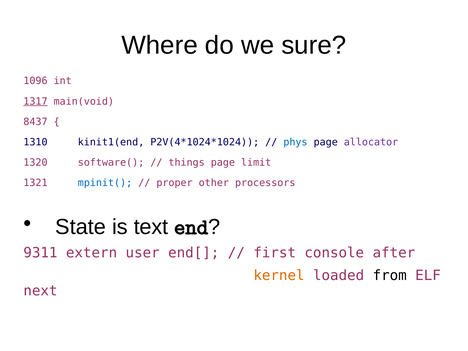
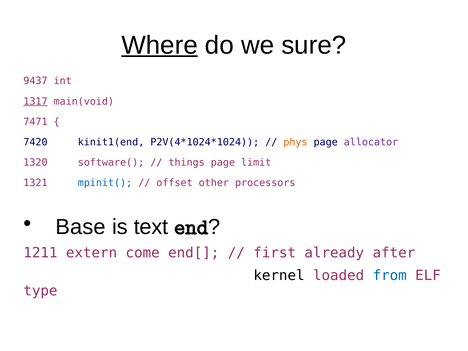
Where underline: none -> present
1096: 1096 -> 9437
8437: 8437 -> 7471
1310: 1310 -> 7420
phys colour: blue -> orange
proper: proper -> offset
State: State -> Base
9311: 9311 -> 1211
user: user -> come
console: console -> already
kernel colour: orange -> black
from colour: black -> blue
next: next -> type
